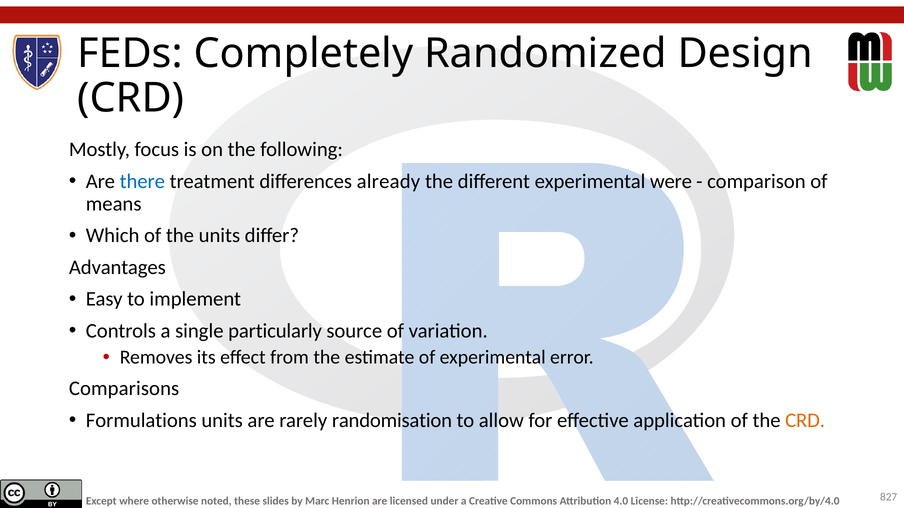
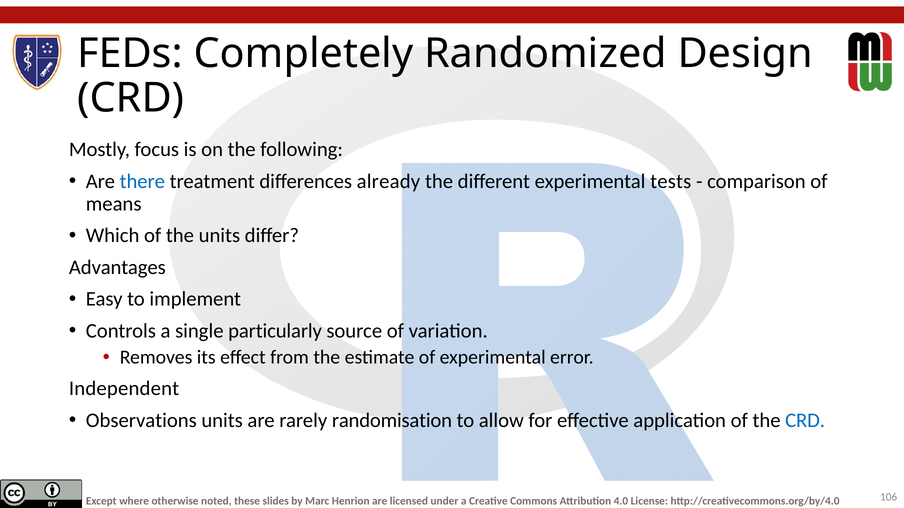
were: were -> tests
Comparisons: Comparisons -> Independent
Formulations: Formulations -> Observations
CRD at (805, 421) colour: orange -> blue
827: 827 -> 106
